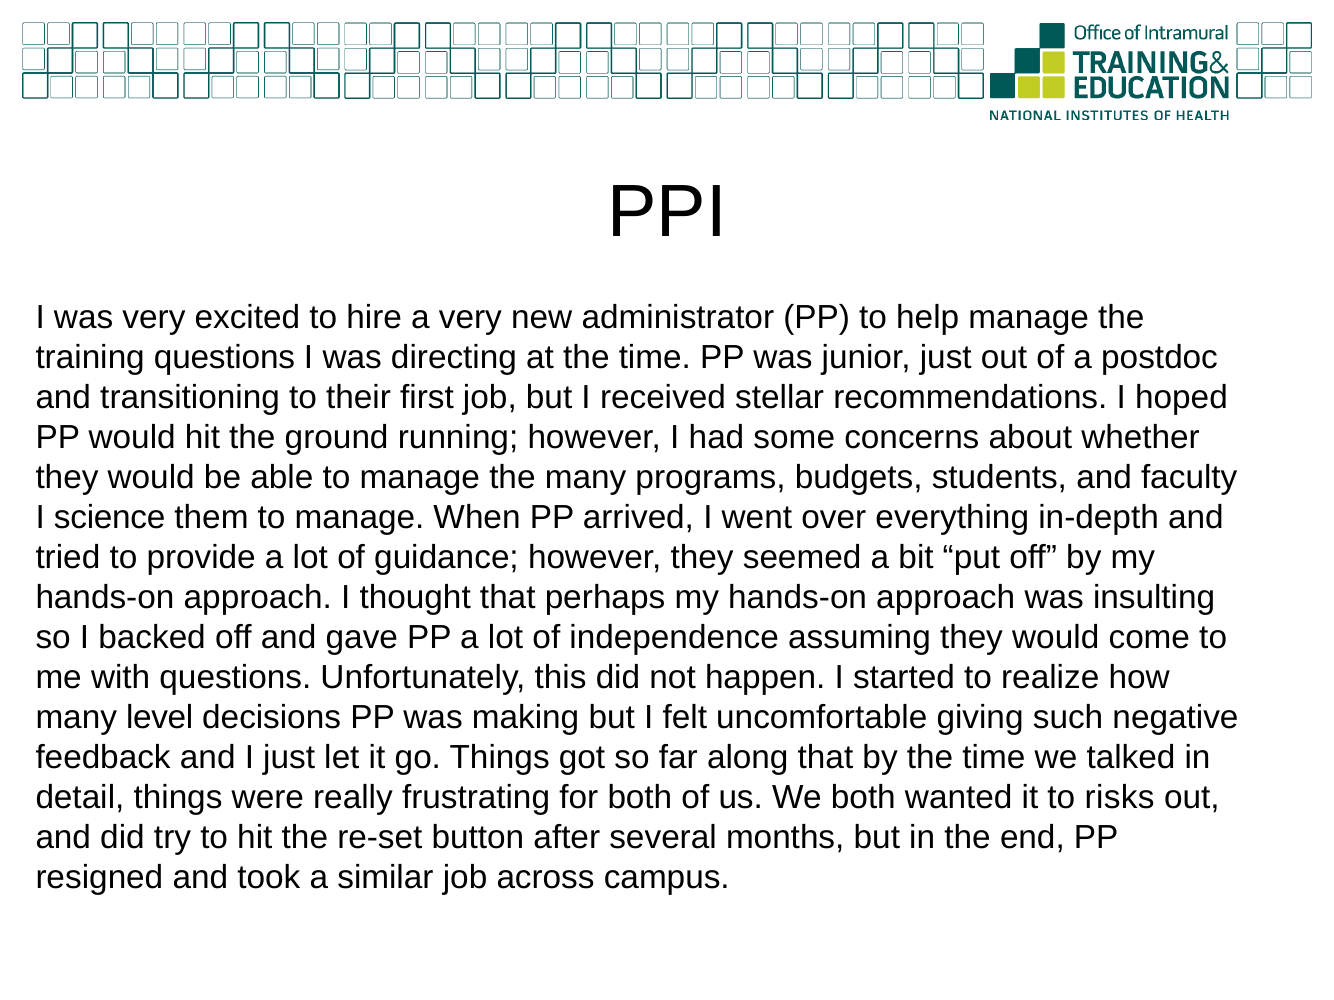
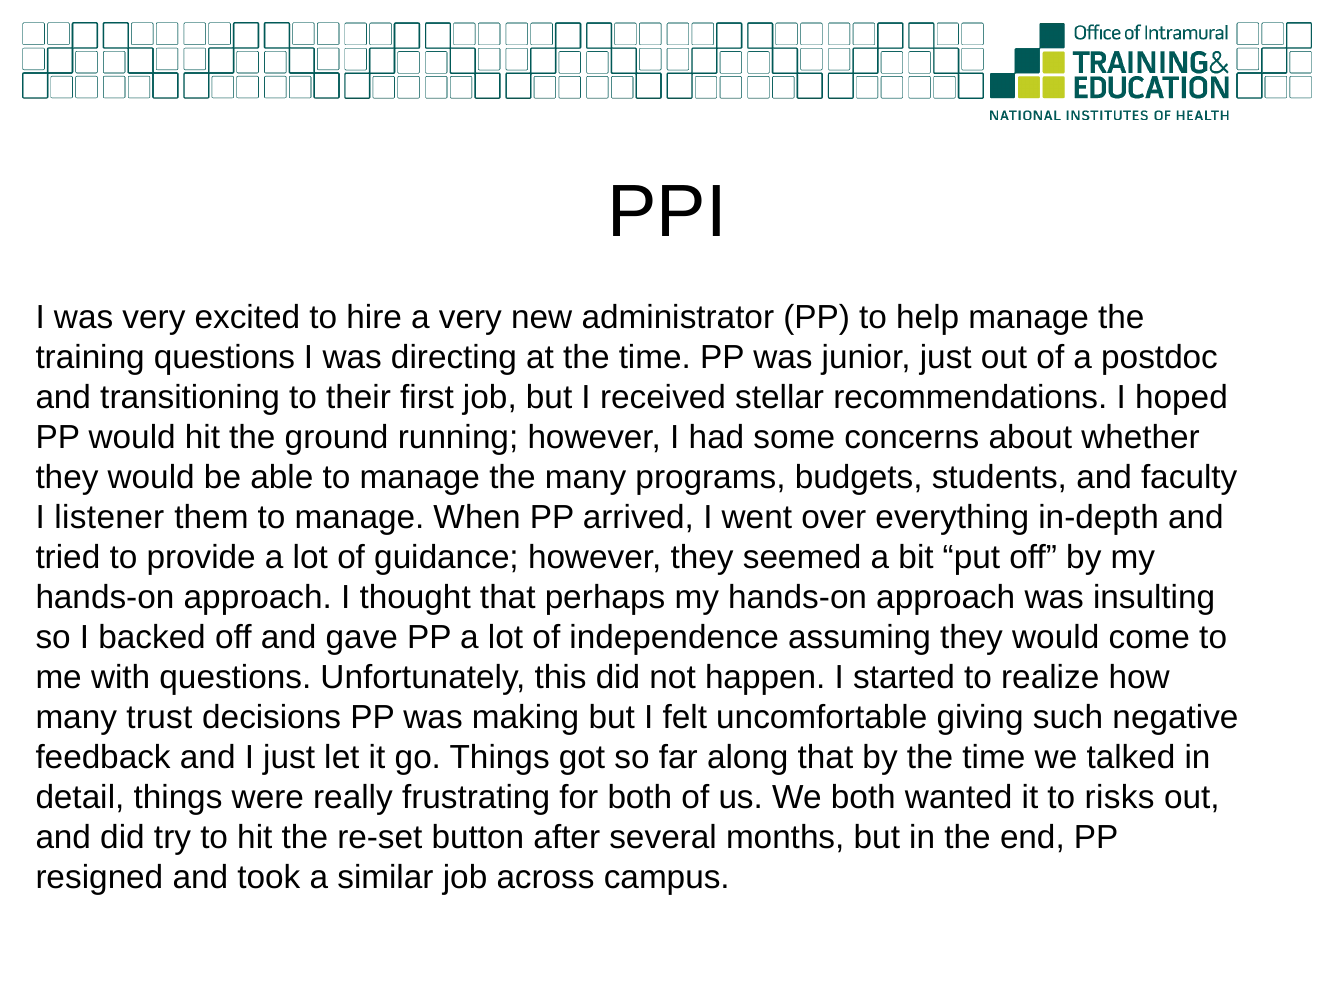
science: science -> listener
level: level -> trust
